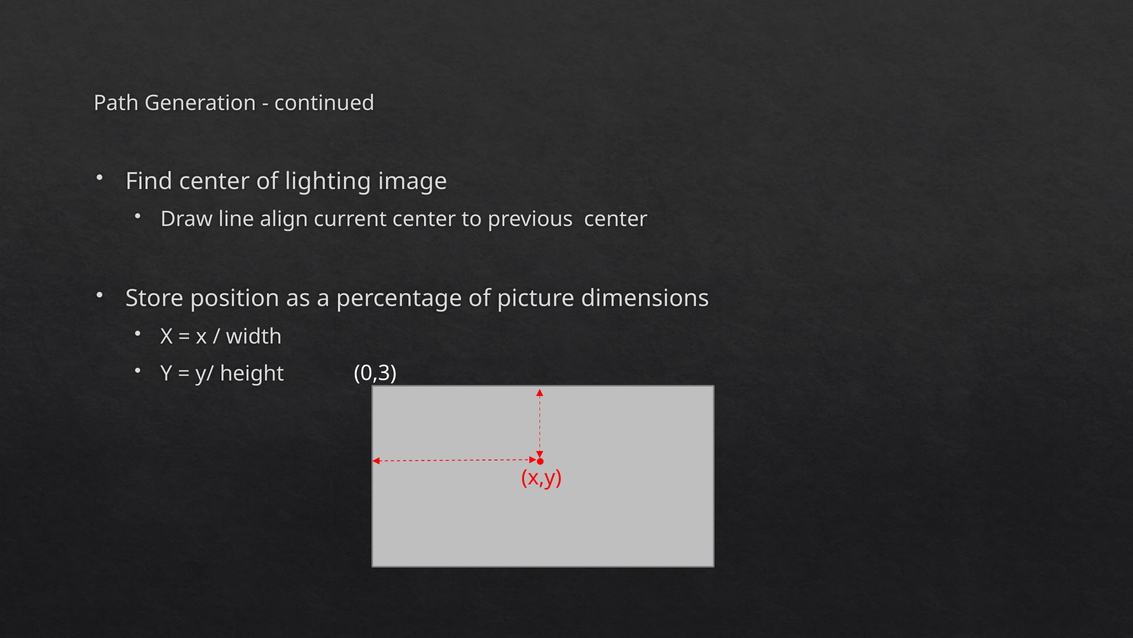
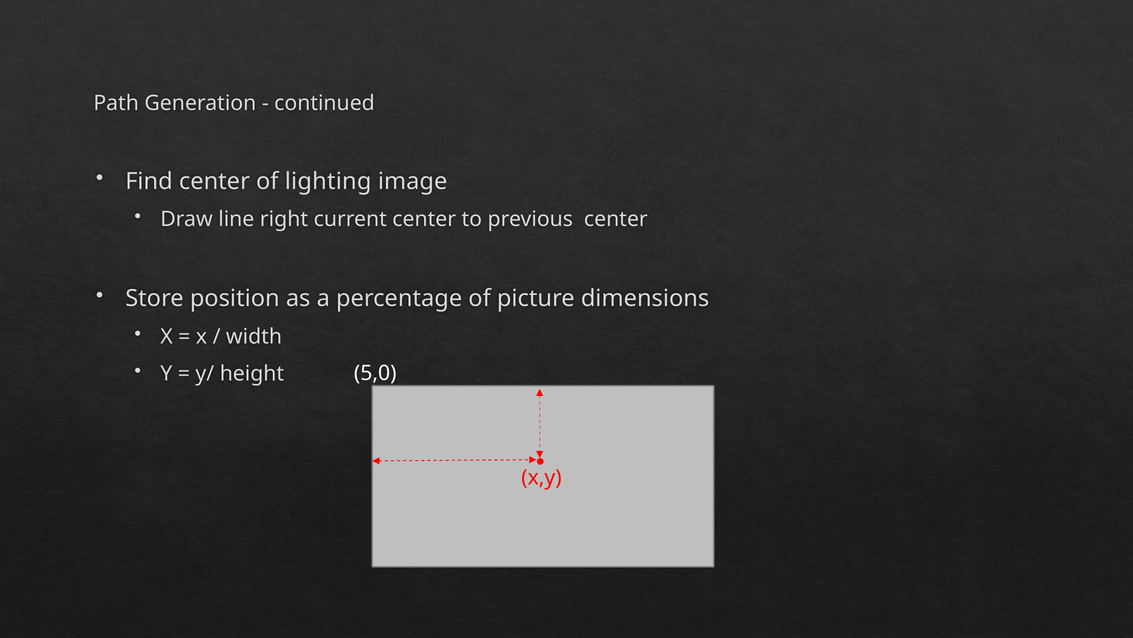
align: align -> right
0,3: 0,3 -> 5,0
